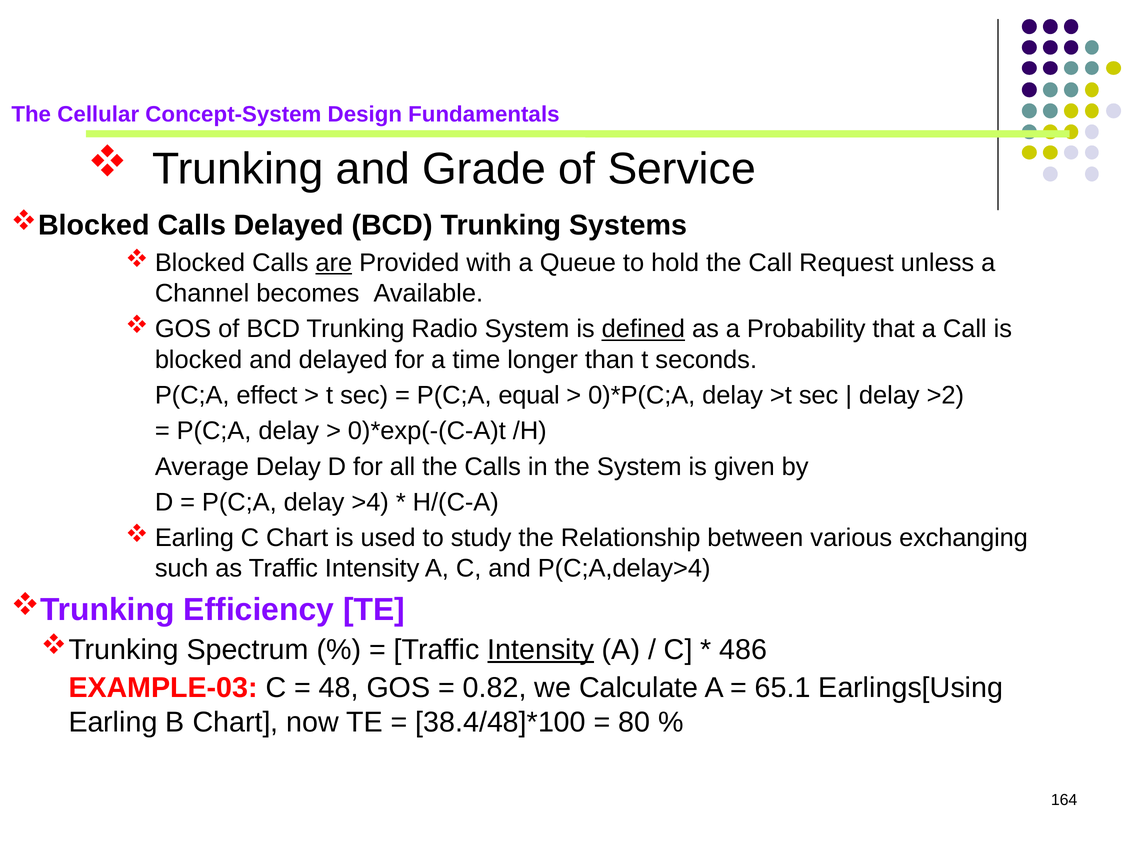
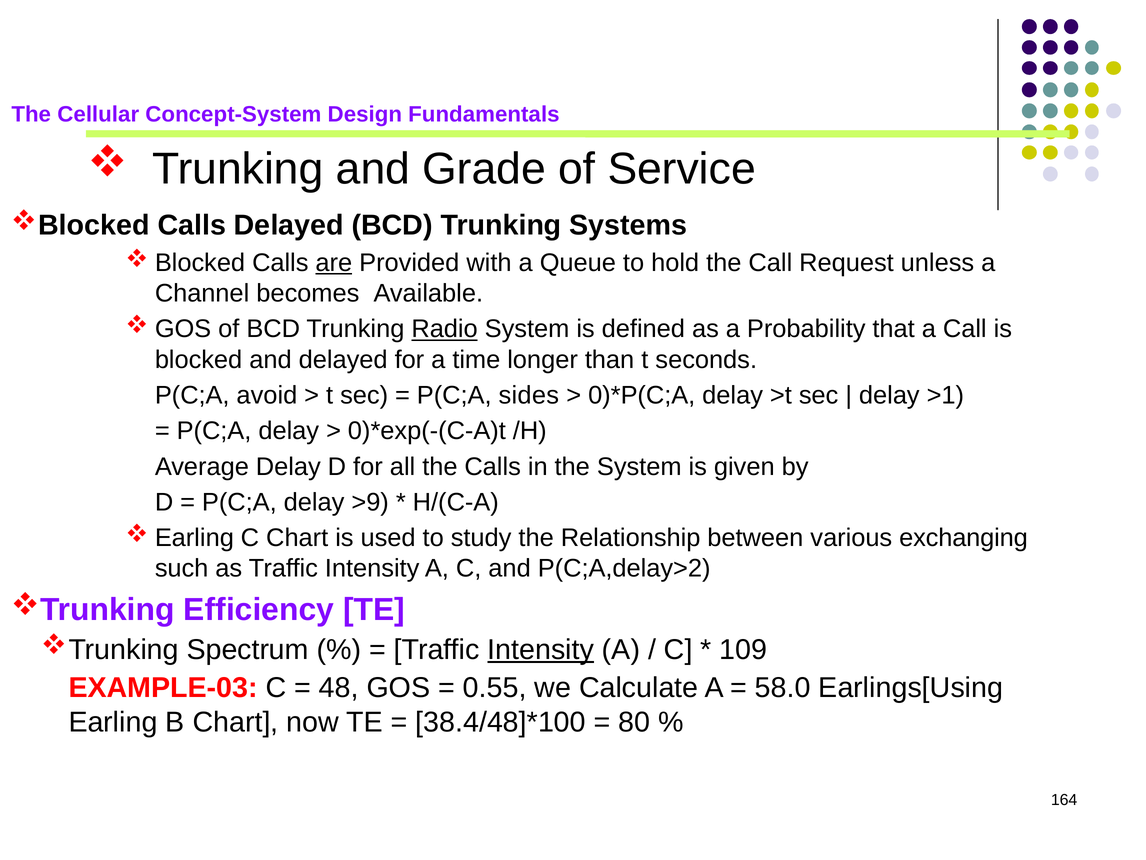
Radio underline: none -> present
defined underline: present -> none
effect: effect -> avoid
equal: equal -> sides
>2: >2 -> >1
>4: >4 -> >9
P(C;A,delay>4: P(C;A,delay>4 -> P(C;A,delay>2
486: 486 -> 109
0.82: 0.82 -> 0.55
65.1: 65.1 -> 58.0
